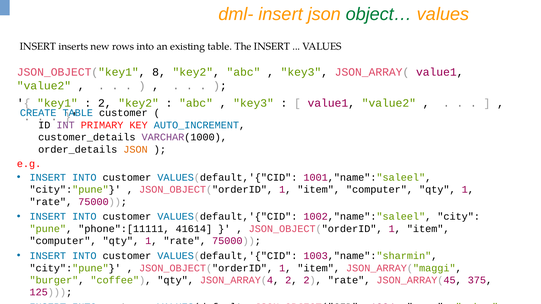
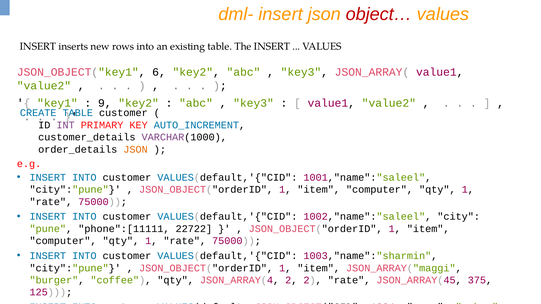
object… colour: green -> red
8: 8 -> 6
2 at (105, 103): 2 -> 9
41614: 41614 -> 22722
